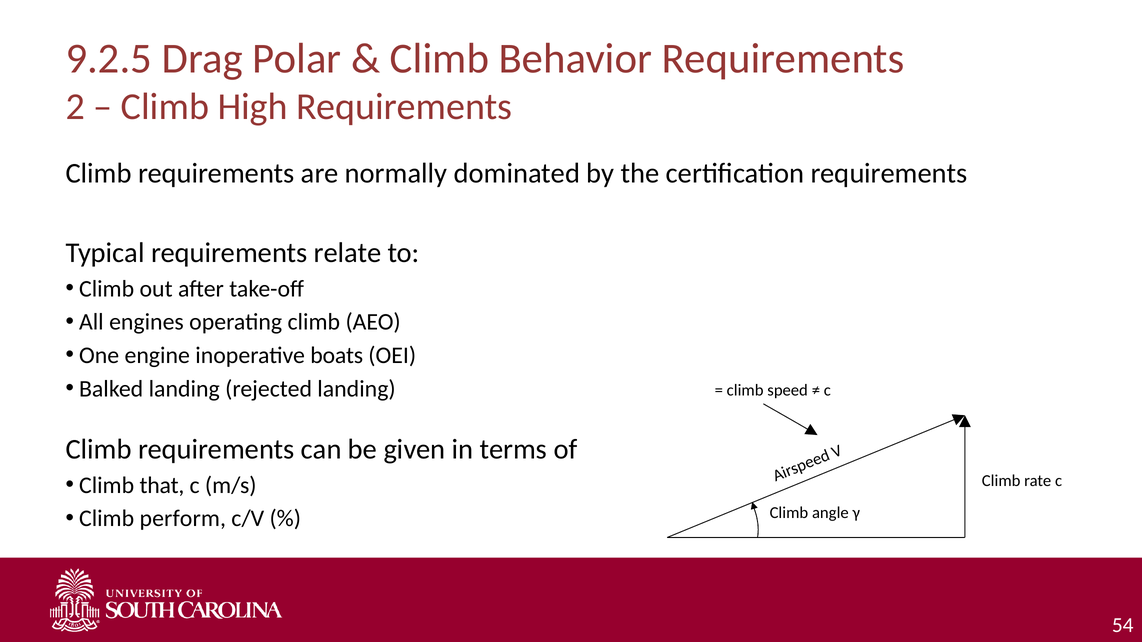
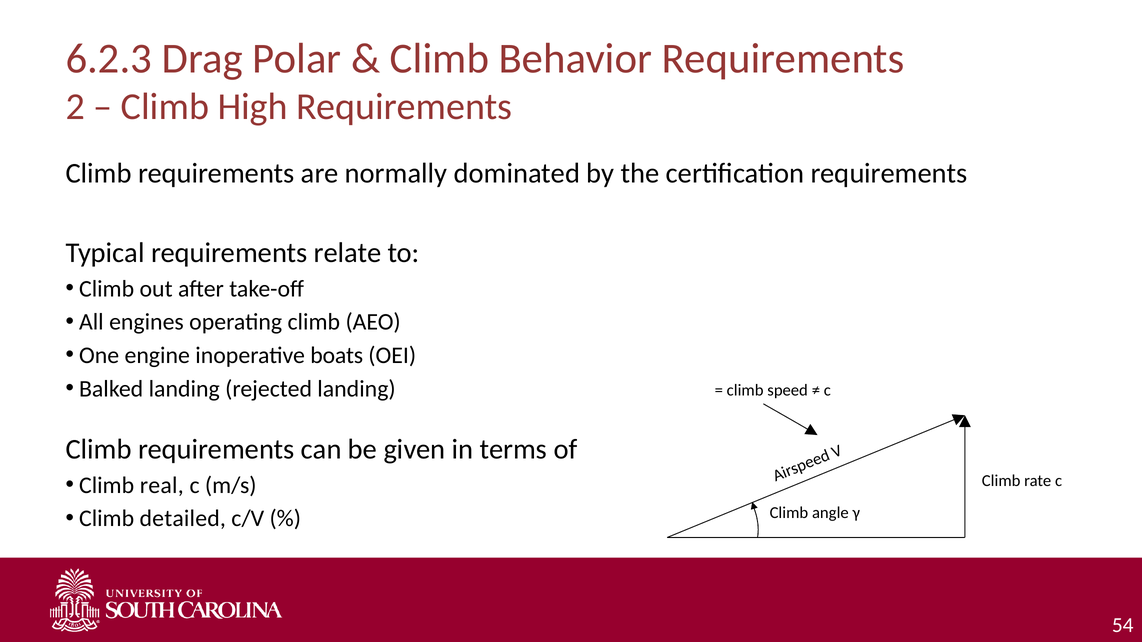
9.2.5: 9.2.5 -> 6.2.3
that: that -> real
perform: perform -> detailed
